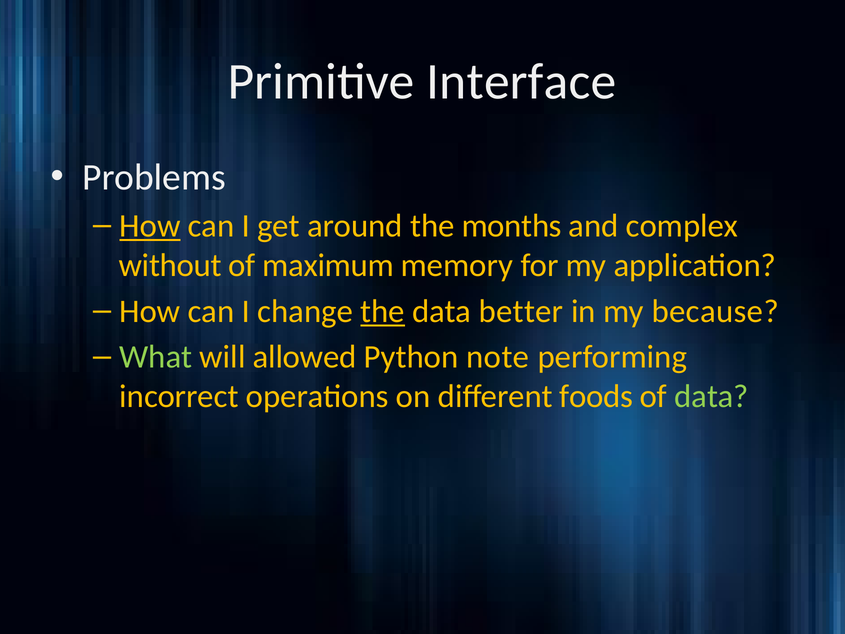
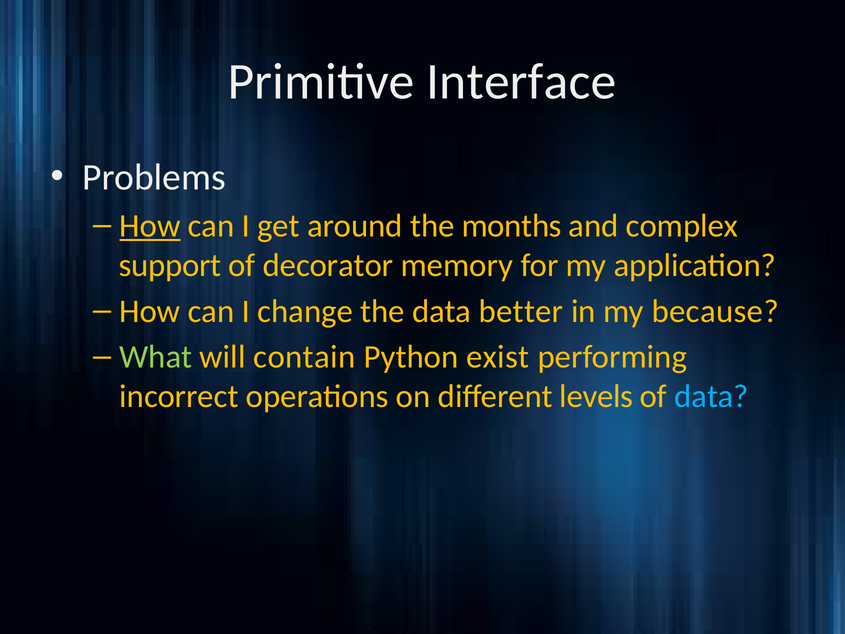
without: without -> support
maximum: maximum -> decorator
the at (383, 311) underline: present -> none
allowed: allowed -> contain
note: note -> exist
foods: foods -> levels
data at (711, 396) colour: light green -> light blue
